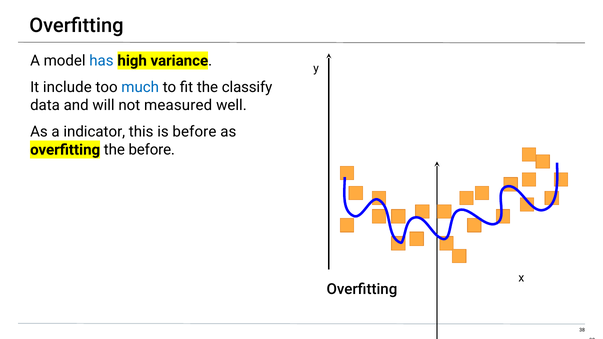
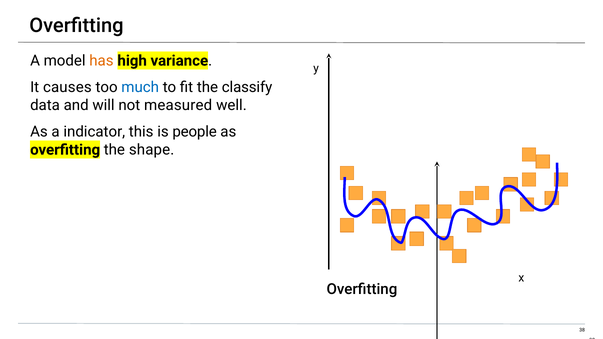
has colour: blue -> orange
include: include -> causes
is before: before -> people
the before: before -> shape
